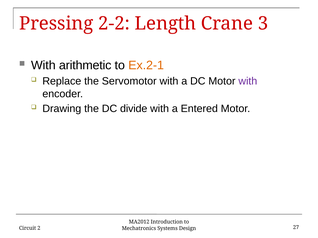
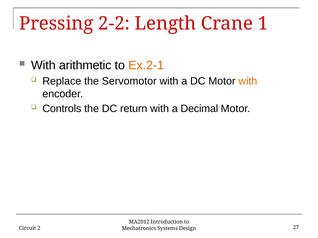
3: 3 -> 1
with at (248, 81) colour: purple -> orange
Drawing: Drawing -> Controls
divide: divide -> return
Entered: Entered -> Decimal
